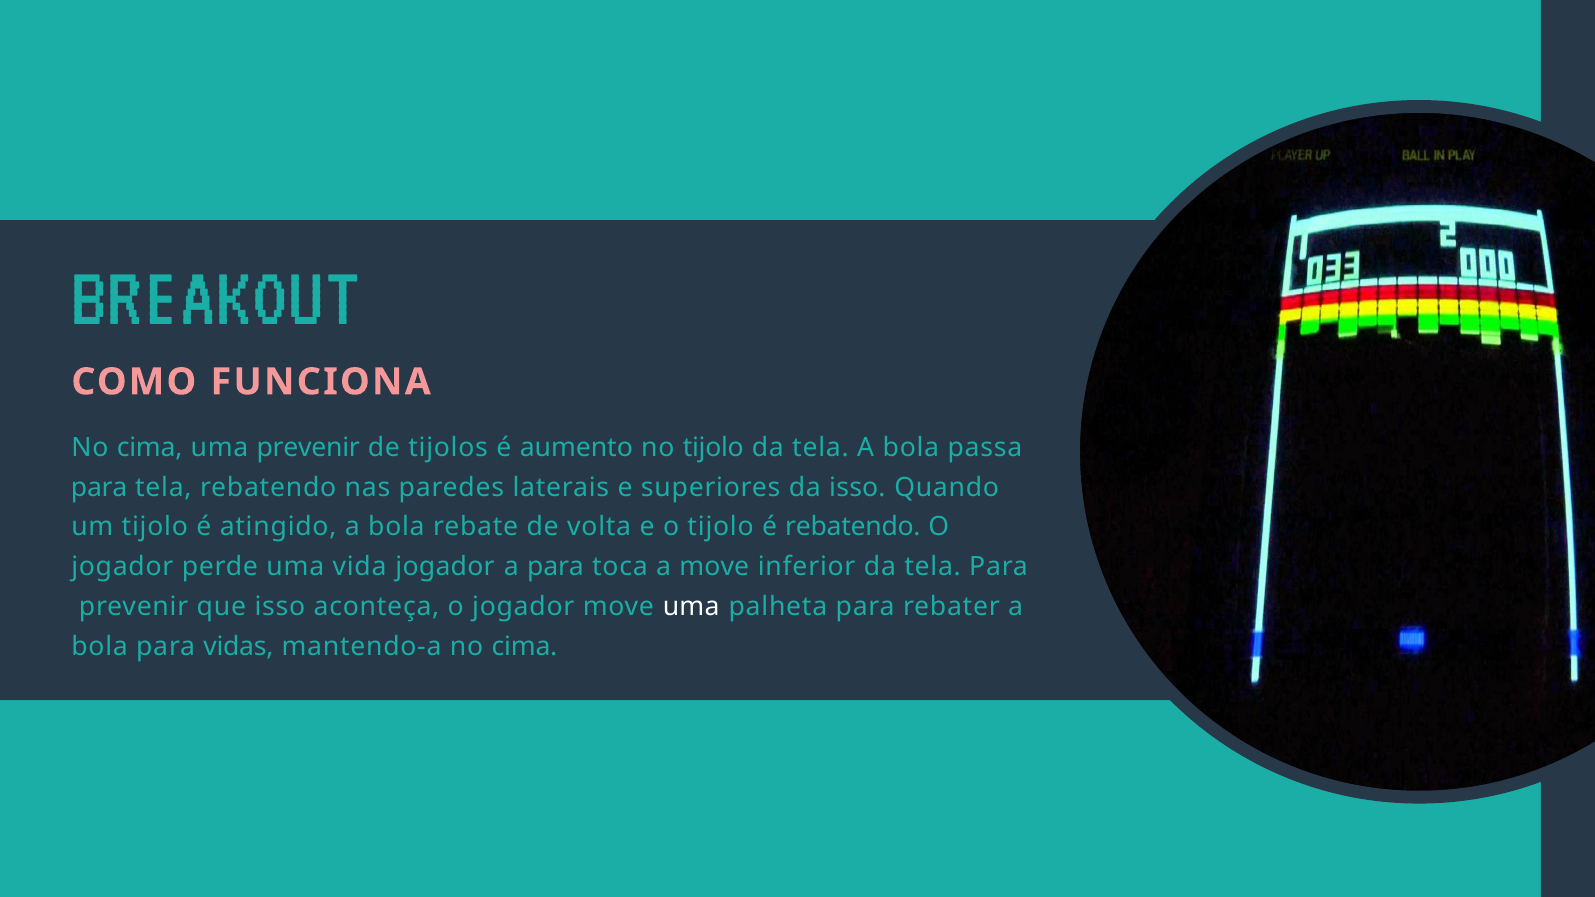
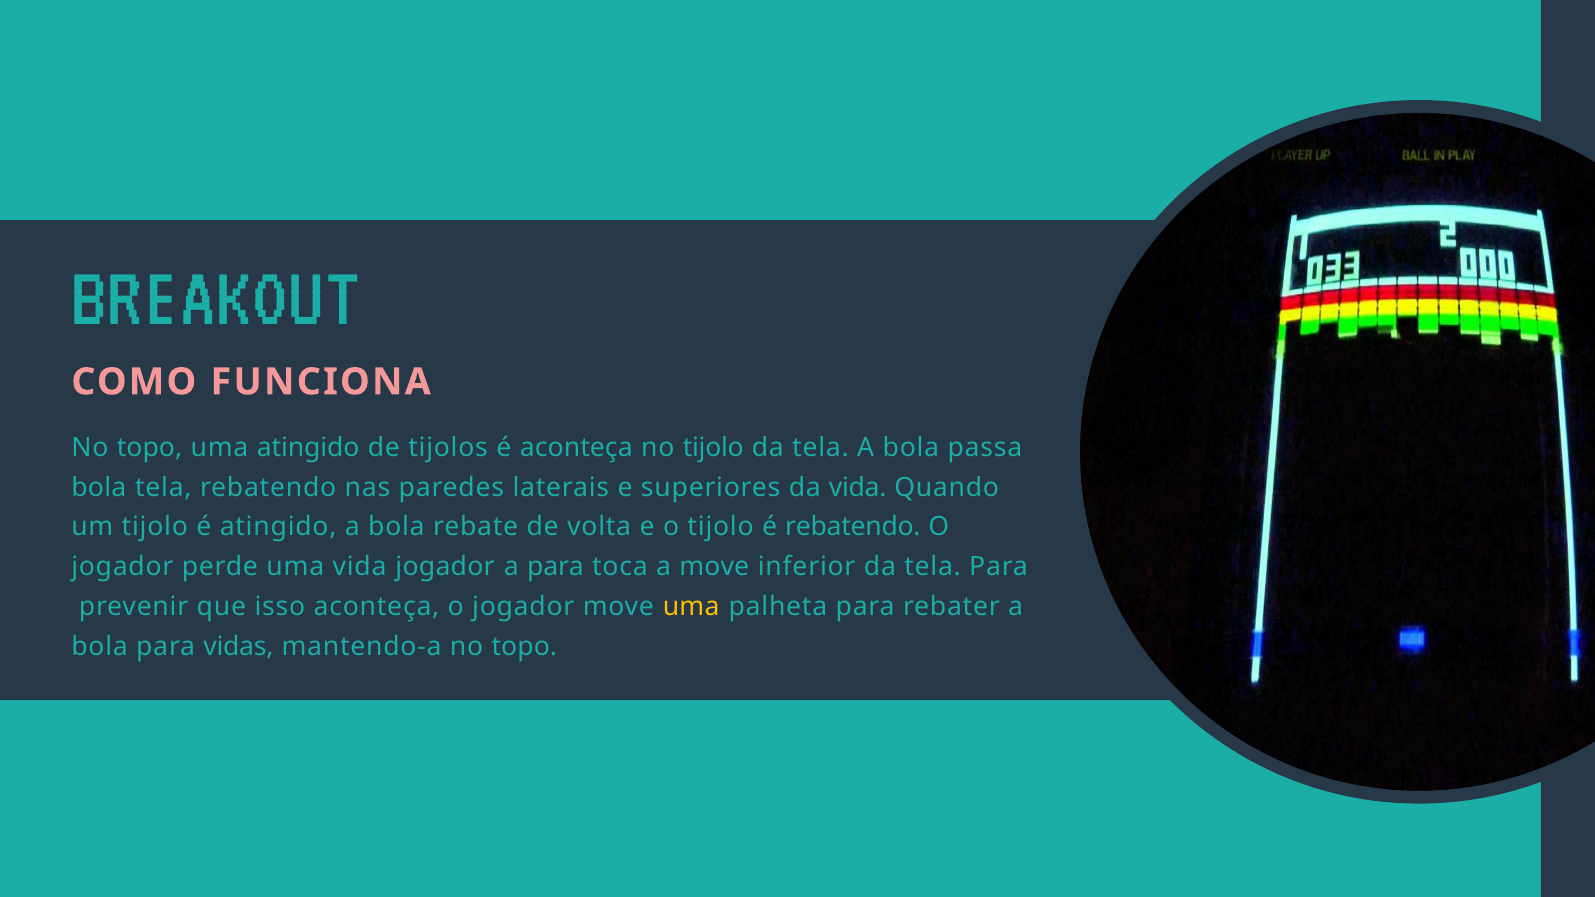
cima at (150, 448): cima -> topo
uma prevenir: prevenir -> atingido
é aumento: aumento -> aconteça
para at (99, 487): para -> bola
da isso: isso -> vida
uma at (691, 607) colour: white -> yellow
mantendo-a no cima: cima -> topo
